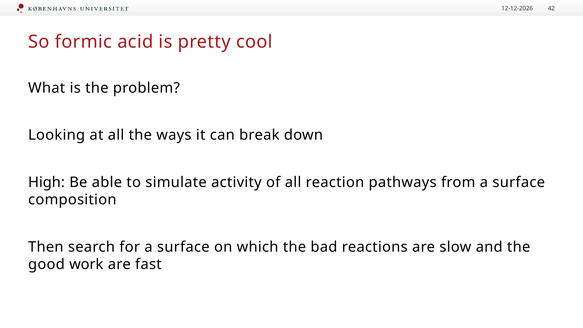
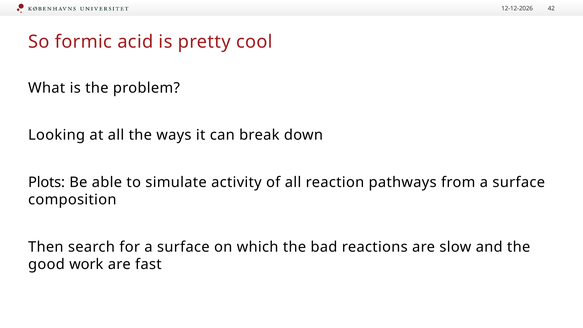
High: High -> Plots
